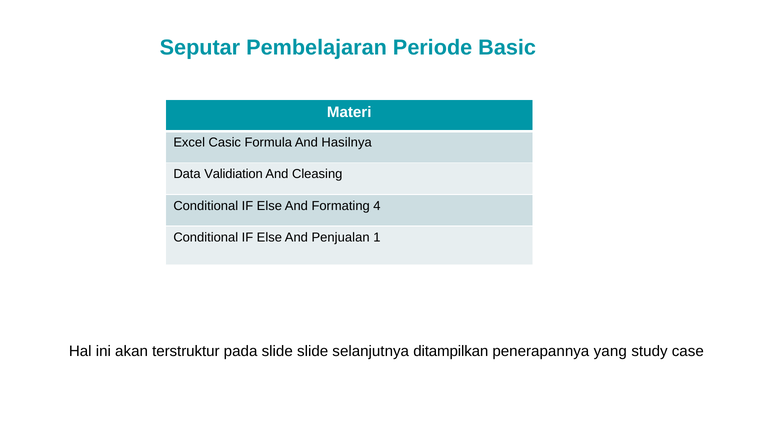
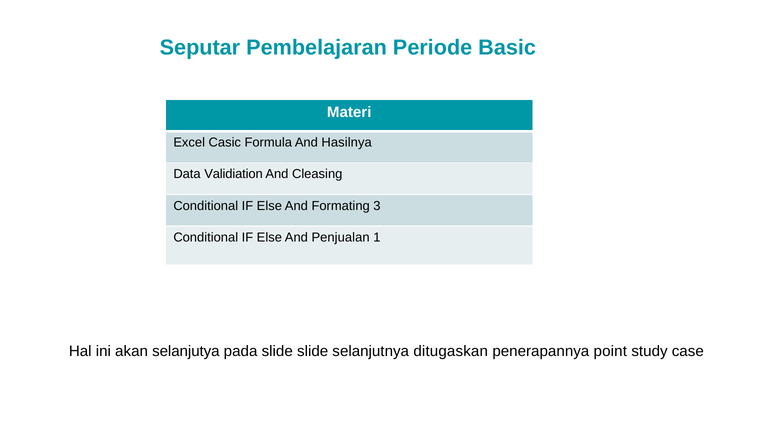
4: 4 -> 3
terstruktur: terstruktur -> selanjutya
ditampilkan: ditampilkan -> ditugaskan
yang: yang -> point
